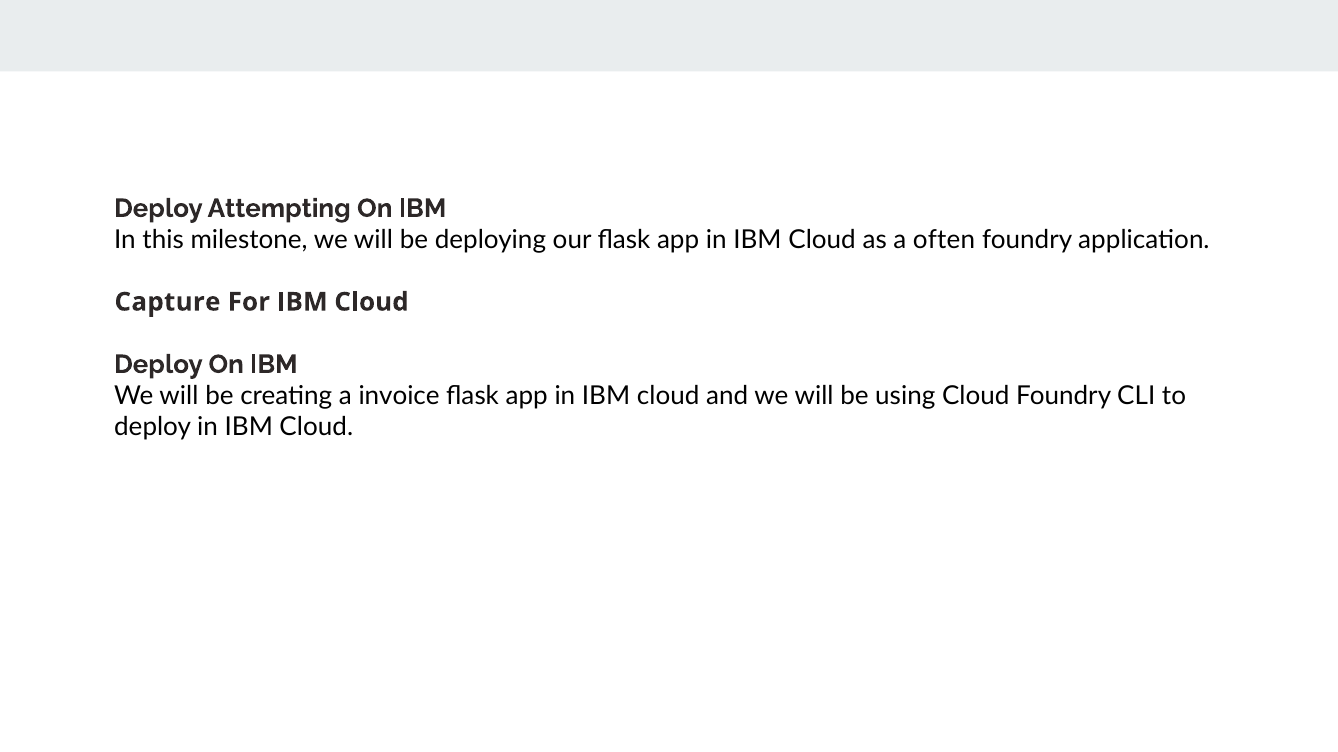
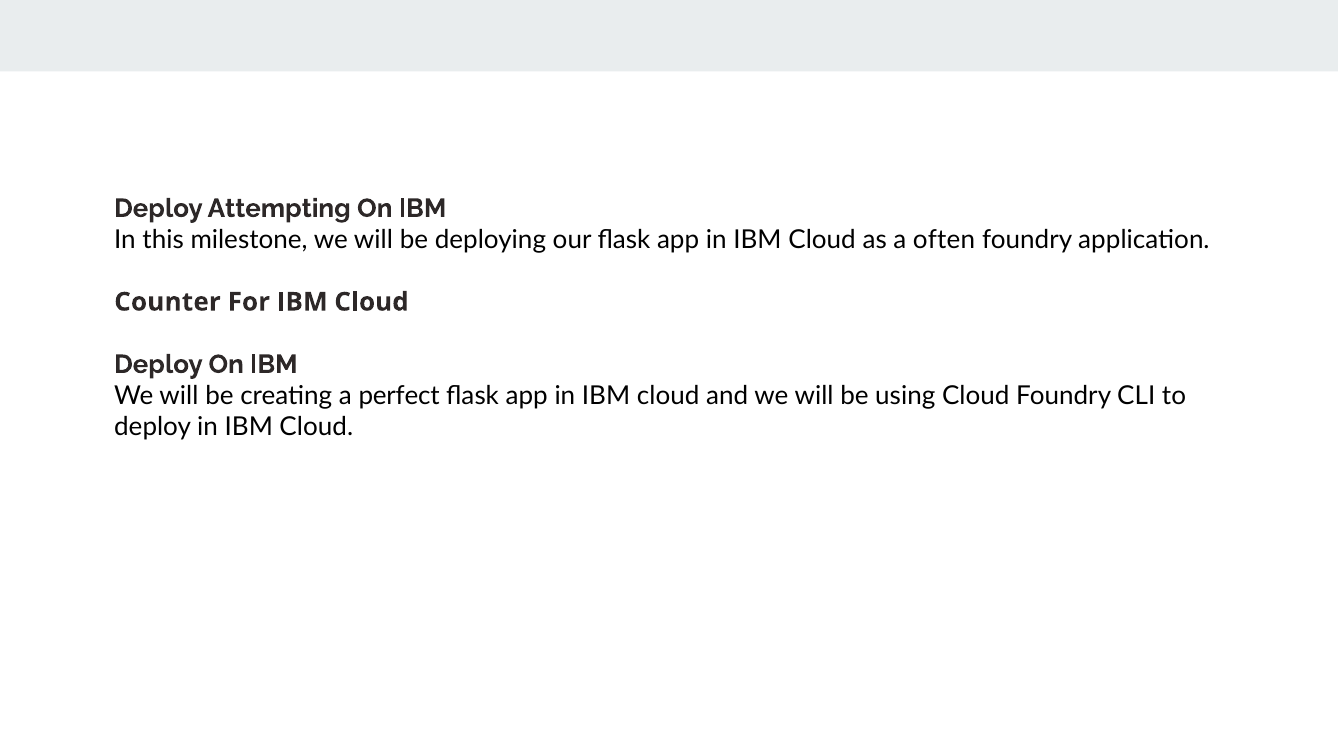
Capture: Capture -> Counter
invoice: invoice -> perfect
